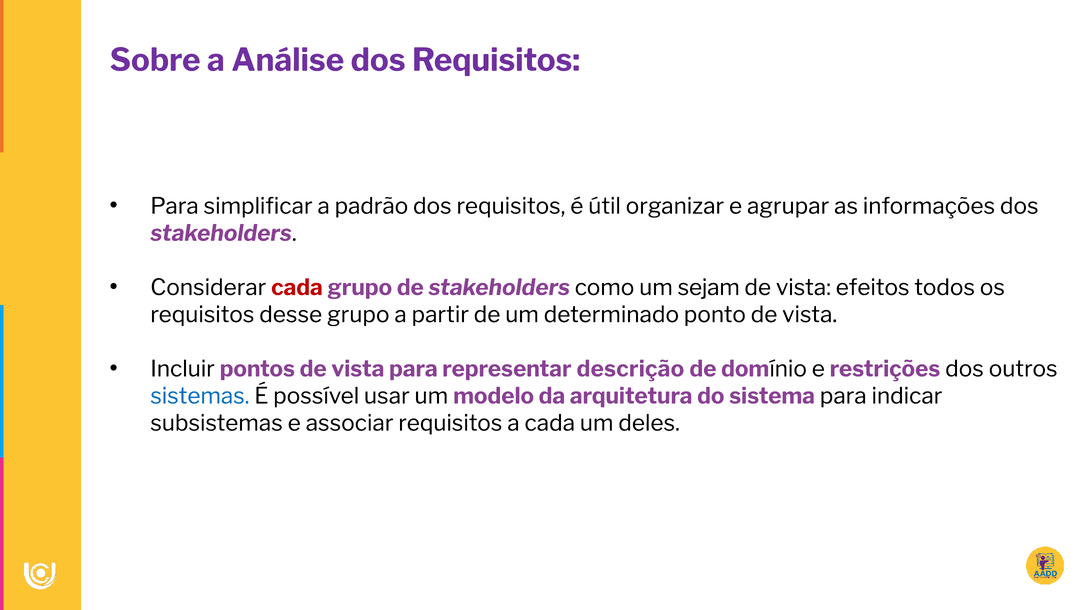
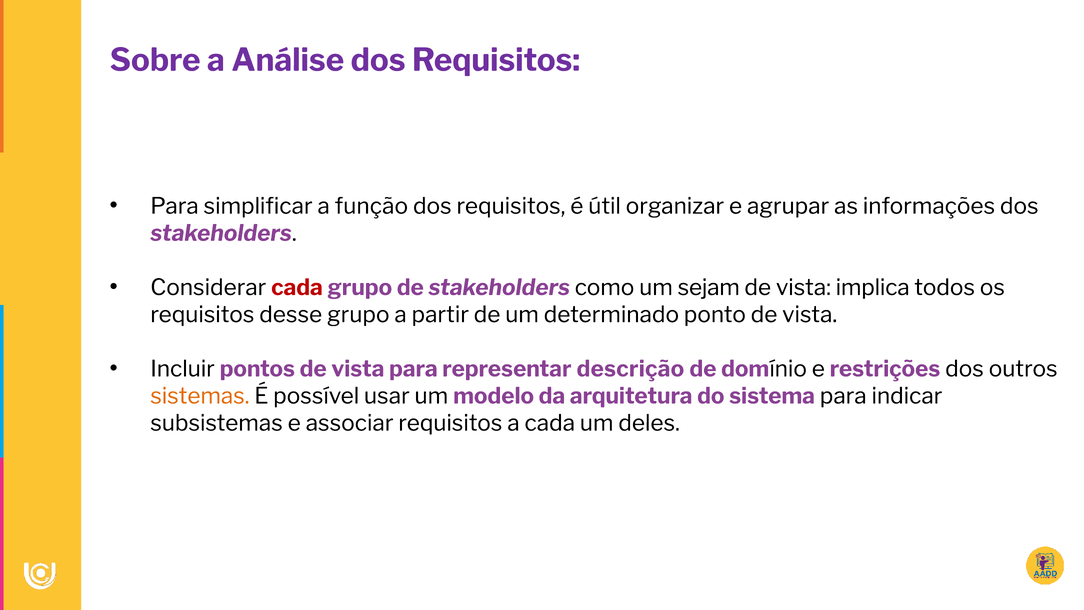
padrão: padrão -> função
efeitos: efeitos -> implica
sistemas colour: blue -> orange
